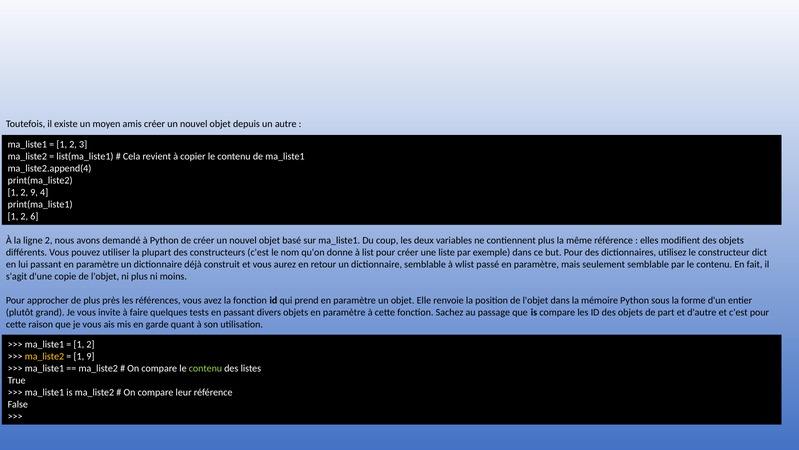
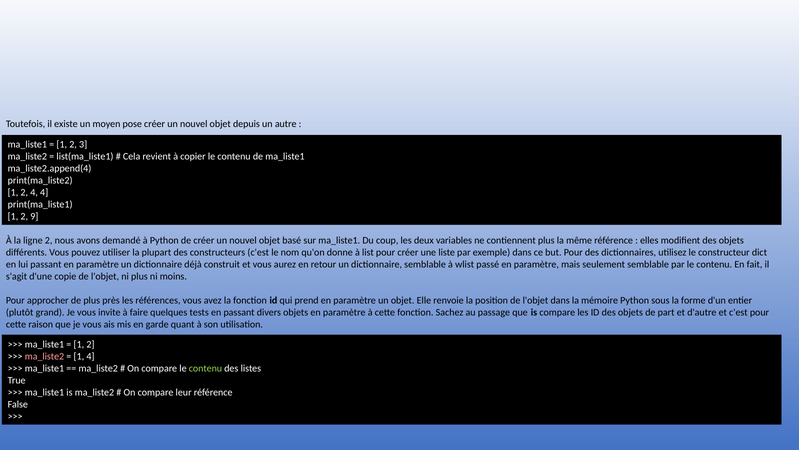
amis: amis -> pose
2 9: 9 -> 4
6: 6 -> 9
ma_liste2 at (45, 356) colour: yellow -> pink
1 9: 9 -> 4
